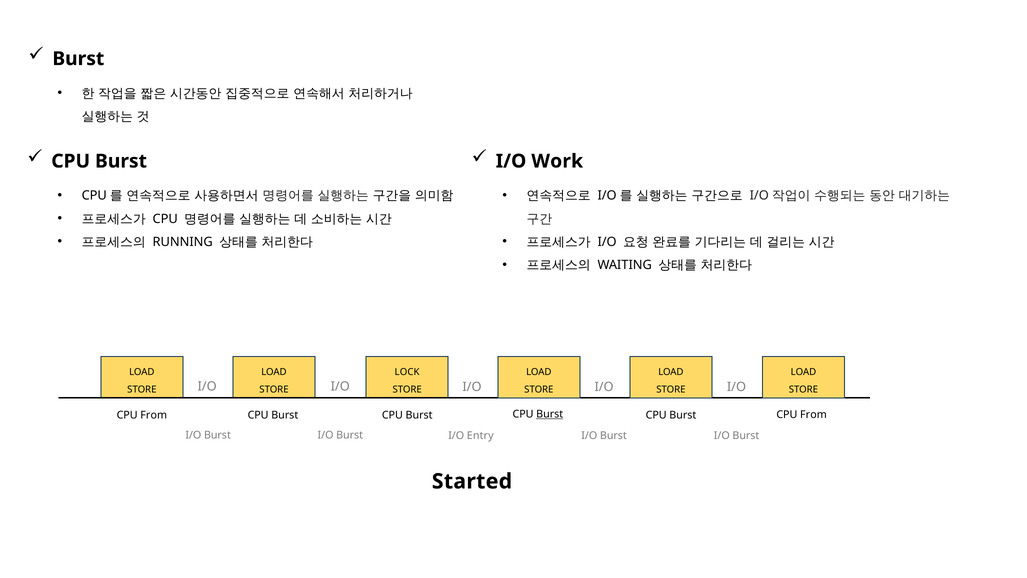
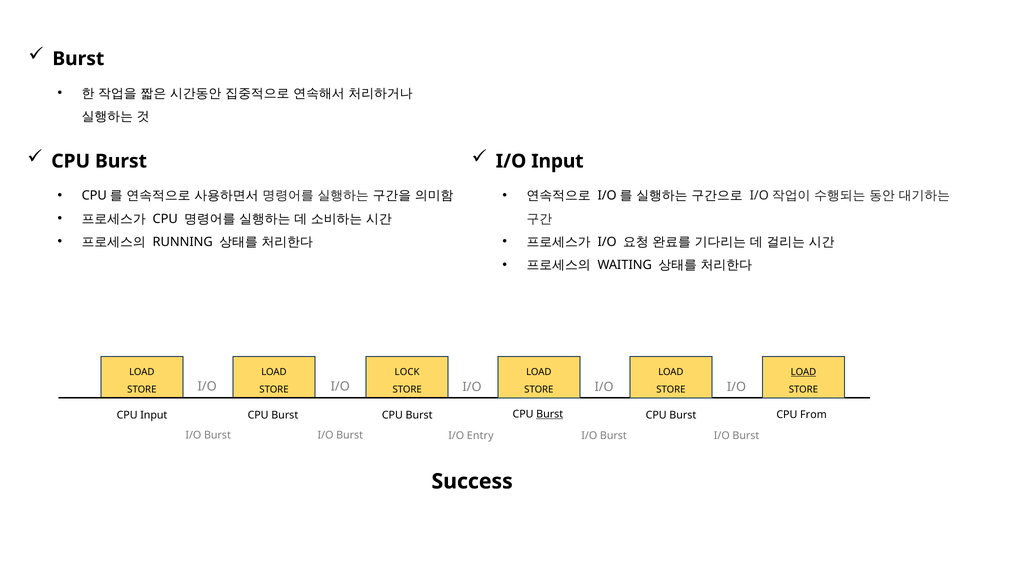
I/O Work: Work -> Input
LOAD at (803, 372) underline: none -> present
From at (154, 415): From -> Input
Started: Started -> Success
